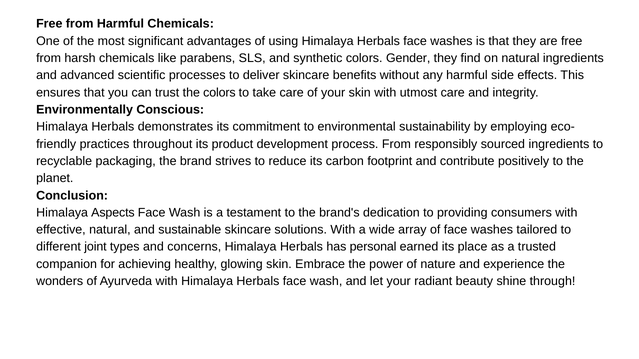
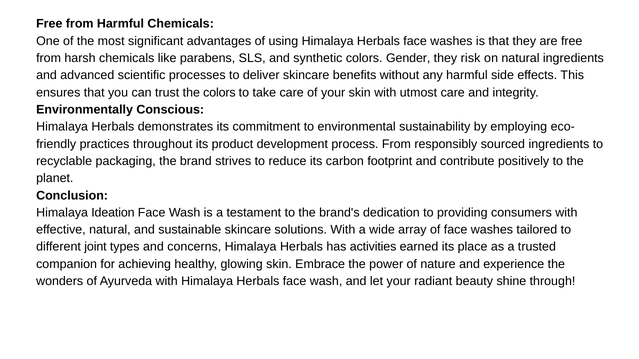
find: find -> risk
Aspects: Aspects -> Ideation
personal: personal -> activities
